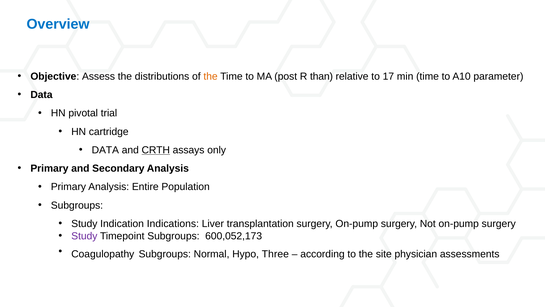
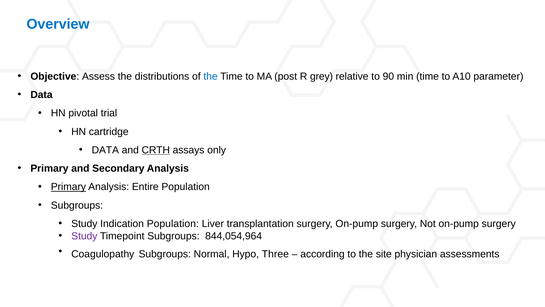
the at (211, 76) colour: orange -> blue
than: than -> grey
17: 17 -> 90
Primary at (68, 187) underline: none -> present
Indication Indications: Indications -> Population
600,052,173: 600,052,173 -> 844,054,964
